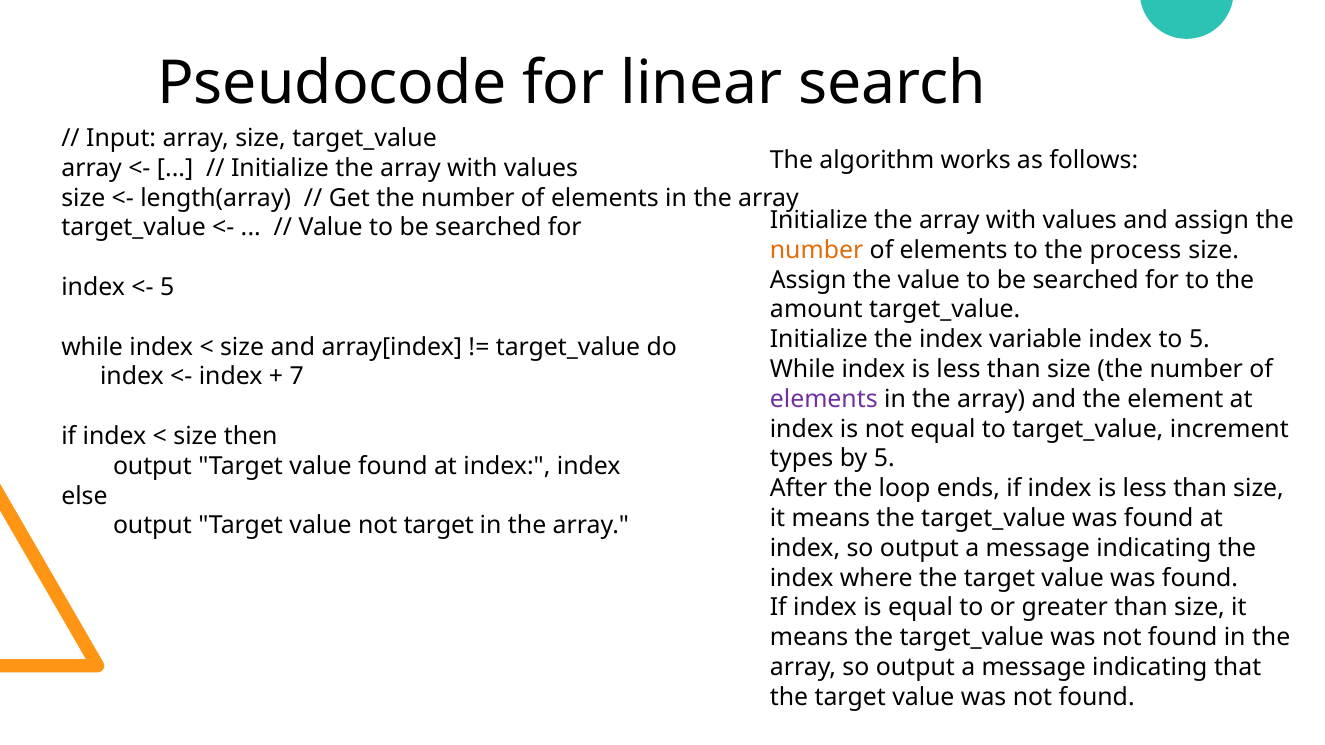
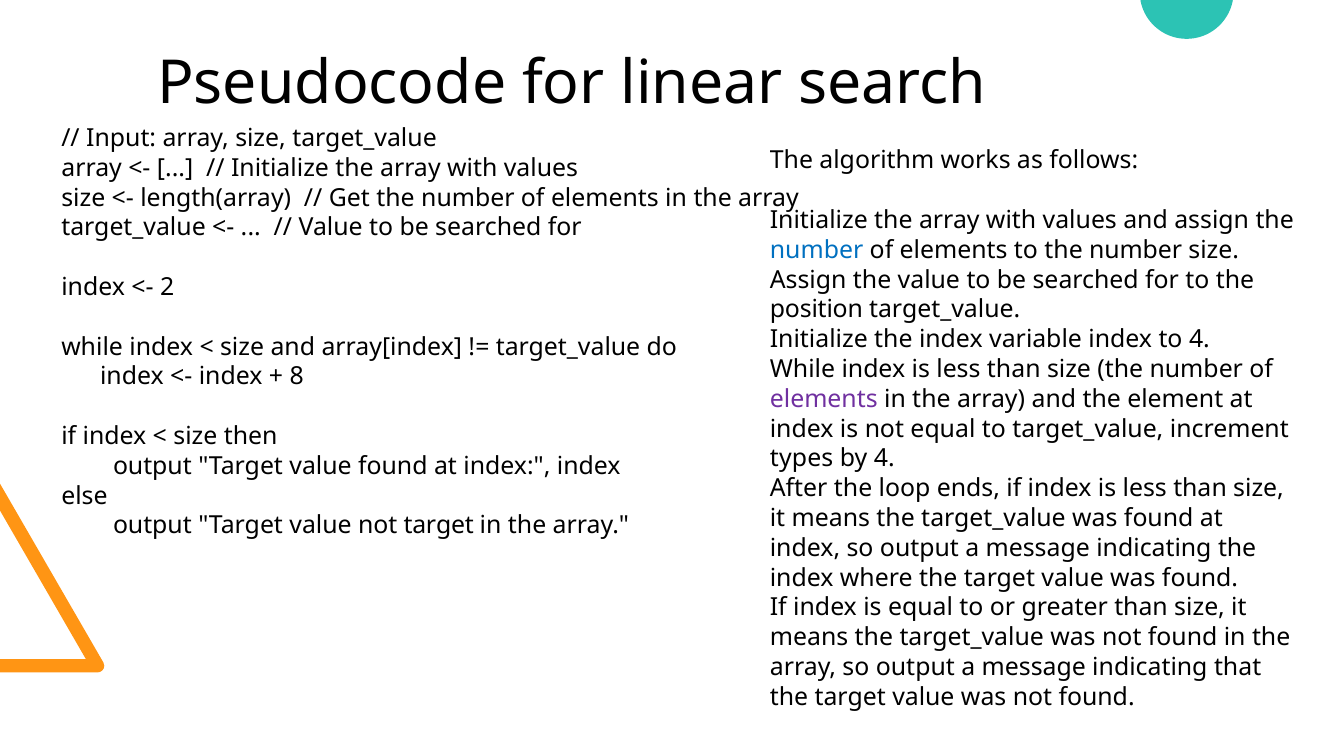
number at (817, 250) colour: orange -> blue
to the process: process -> number
5 at (167, 287): 5 -> 2
amount: amount -> position
to 5: 5 -> 4
7: 7 -> 8
by 5: 5 -> 4
